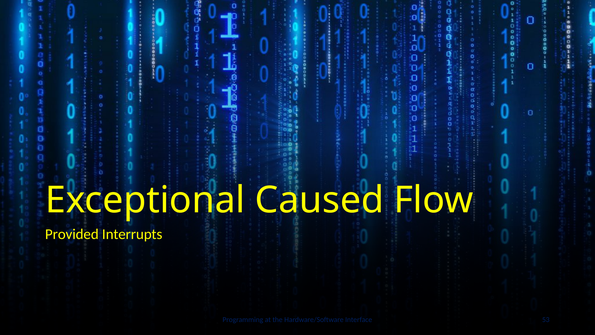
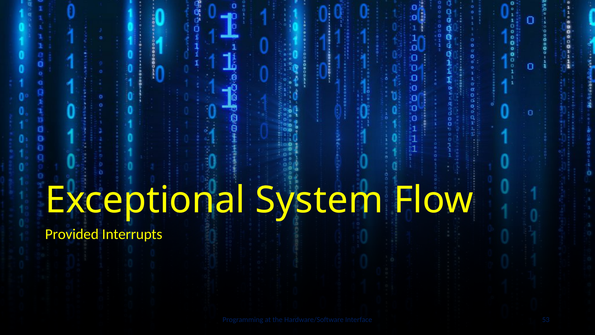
Caused: Caused -> System
